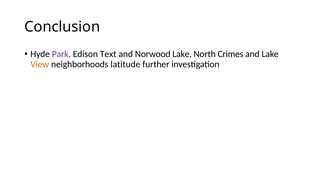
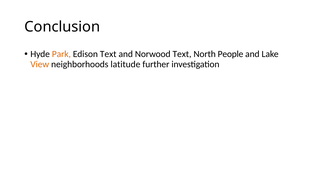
Park colour: purple -> orange
Norwood Lake: Lake -> Text
Crimes: Crimes -> People
